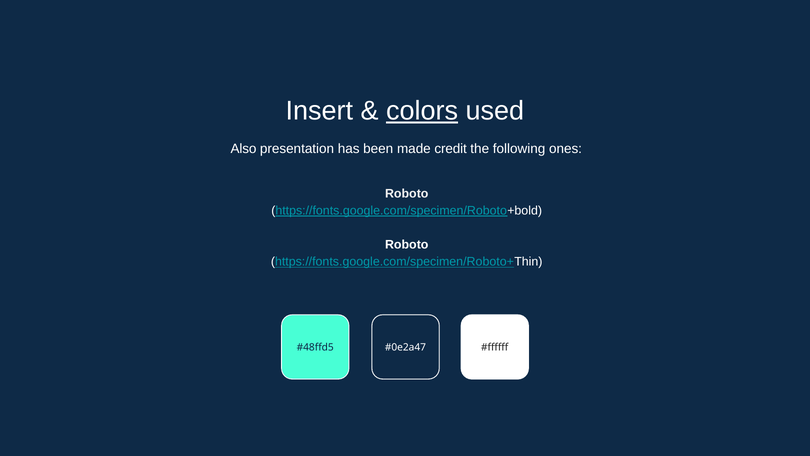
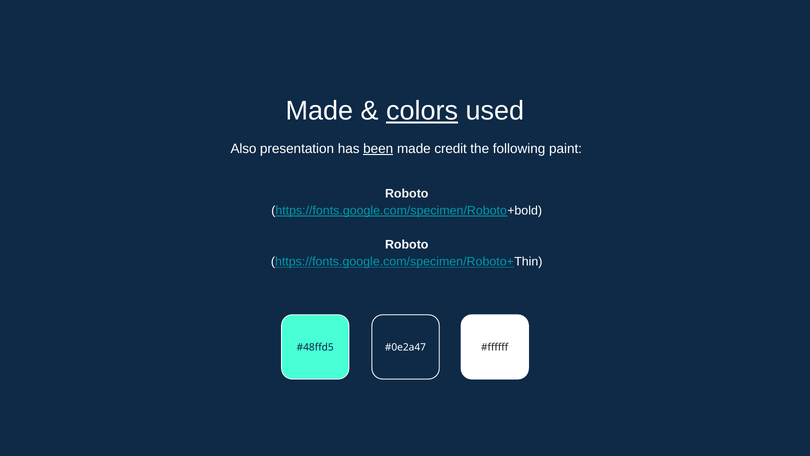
Insert at (319, 111): Insert -> Made
been underline: none -> present
ones: ones -> paint
